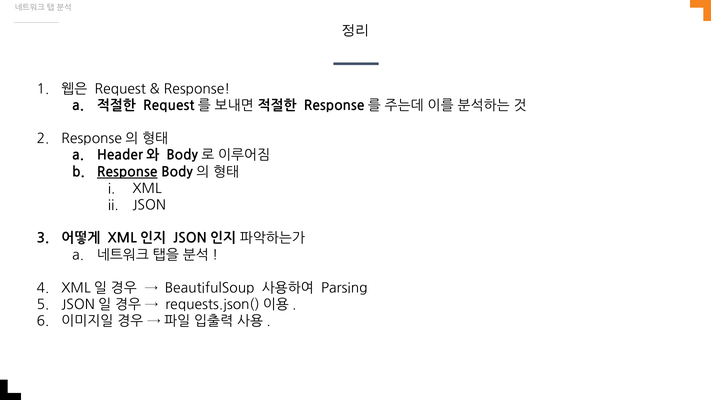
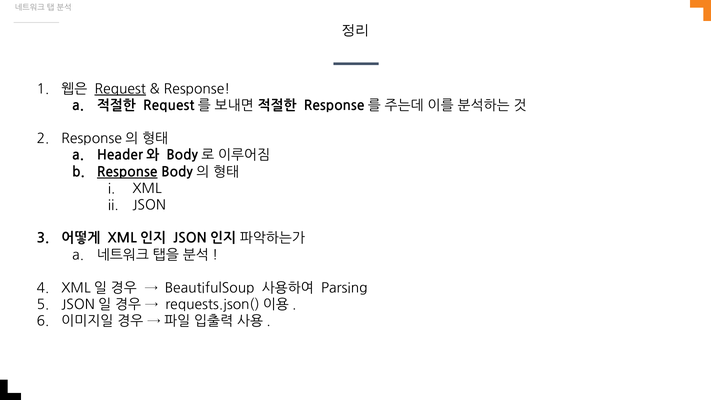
Request underline: none -> present
